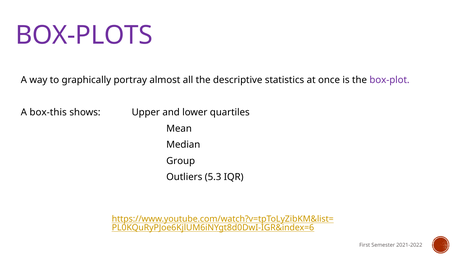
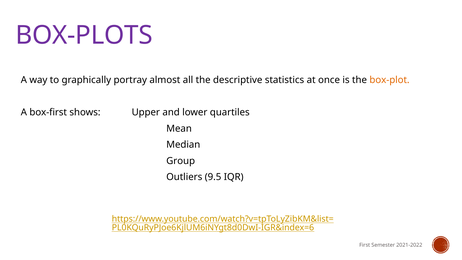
box-plot colour: purple -> orange
box-this: box-this -> box-first
5.3: 5.3 -> 9.5
